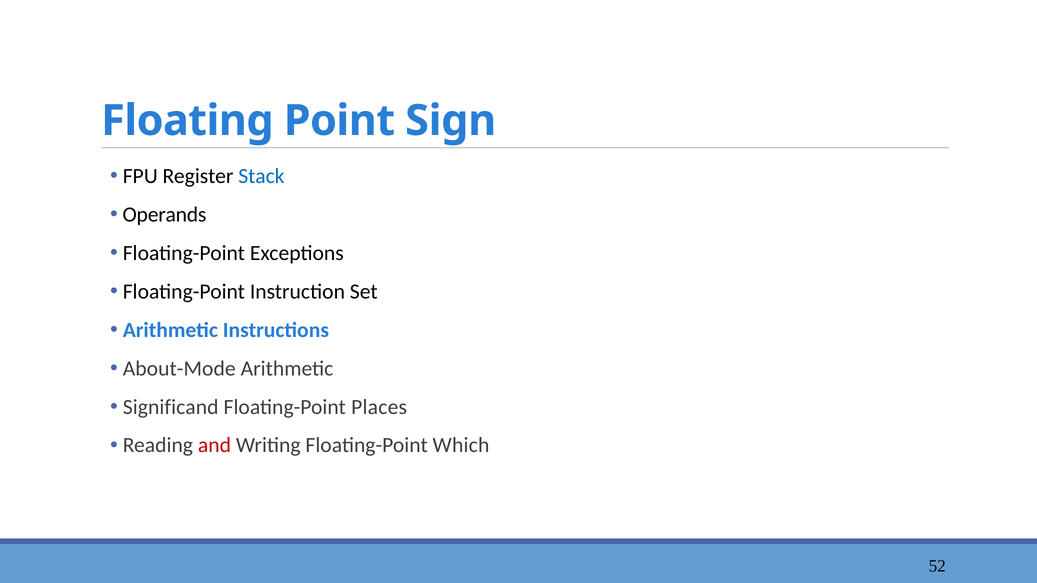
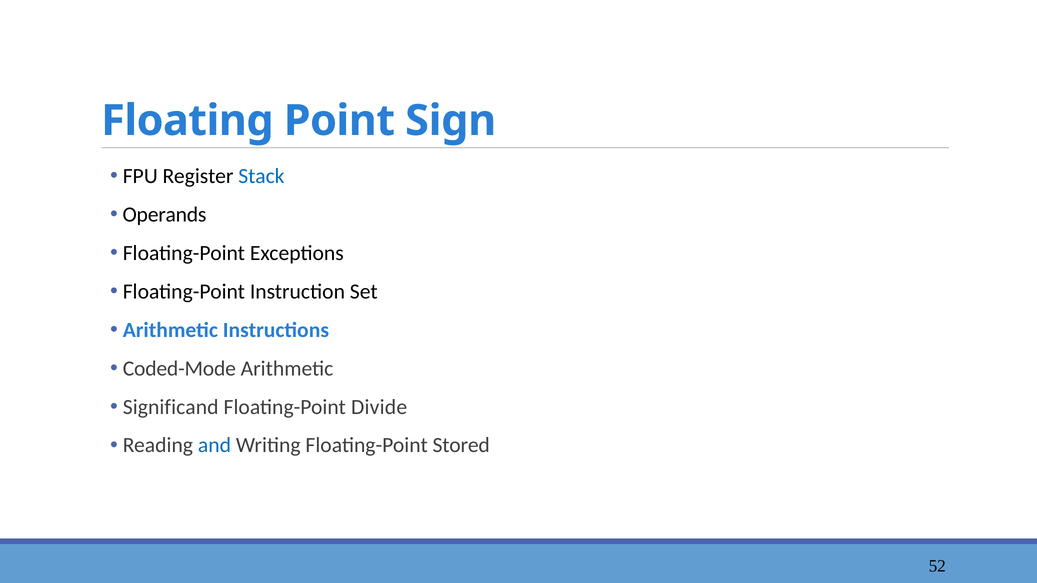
About-Mode: About-Mode -> Coded-Mode
Places: Places -> Divide
and colour: red -> blue
Which: Which -> Stored
